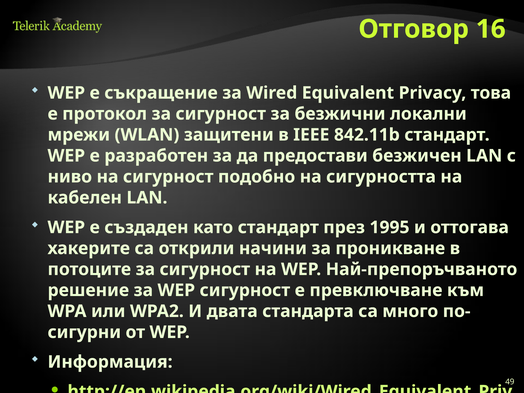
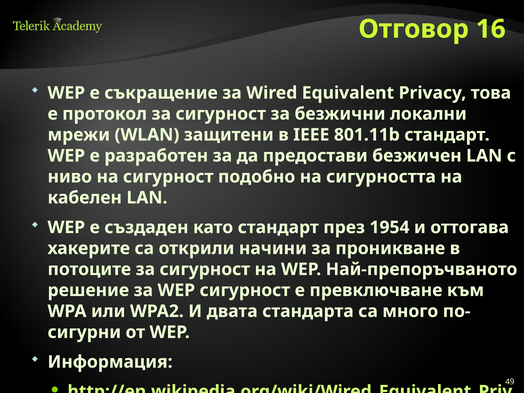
842.11b: 842.11b -> 801.11b
1995: 1995 -> 1954
